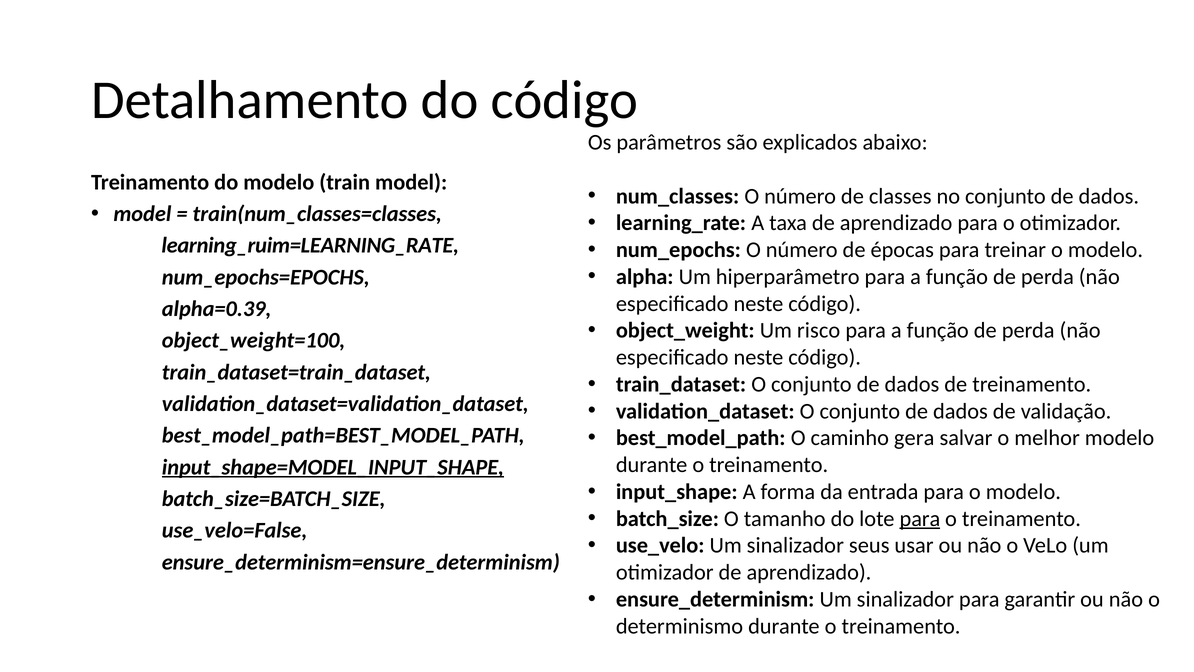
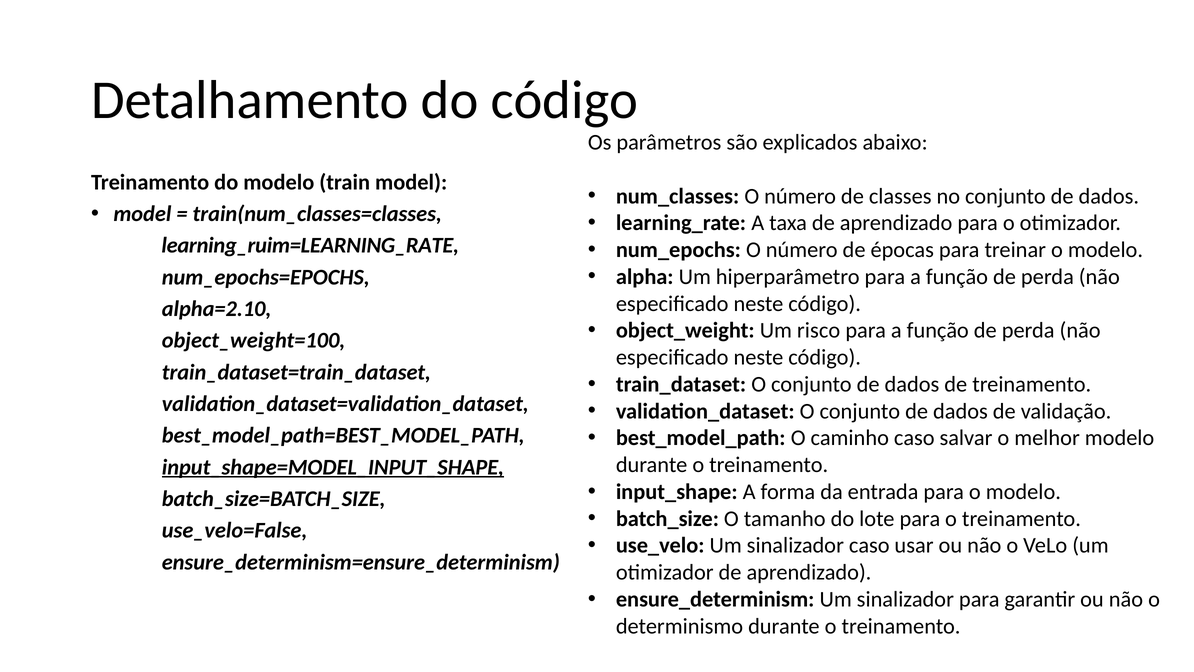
alpha=0.39: alpha=0.39 -> alpha=2.10
caminho gera: gera -> caso
para at (920, 518) underline: present -> none
sinalizador seus: seus -> caso
